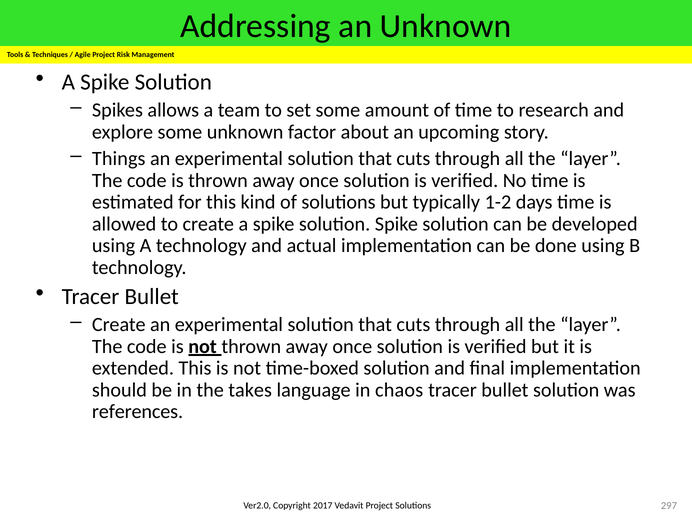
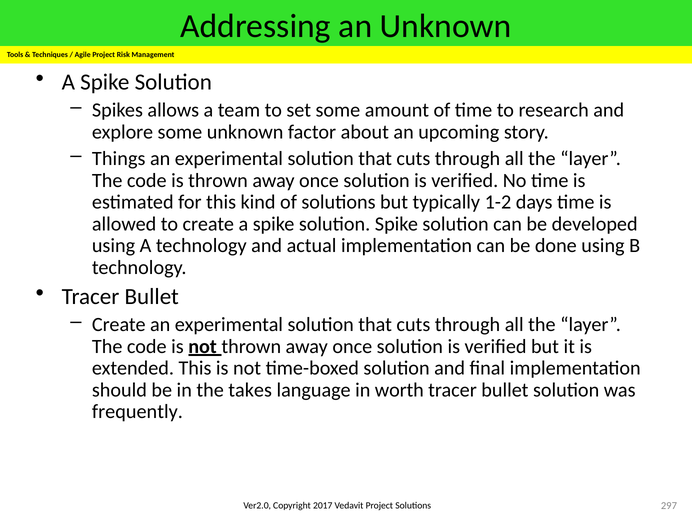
chaos: chaos -> worth
references: references -> frequently
